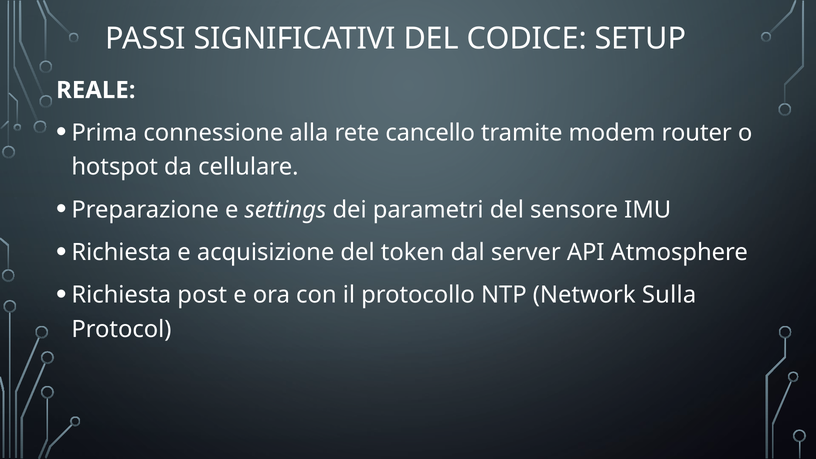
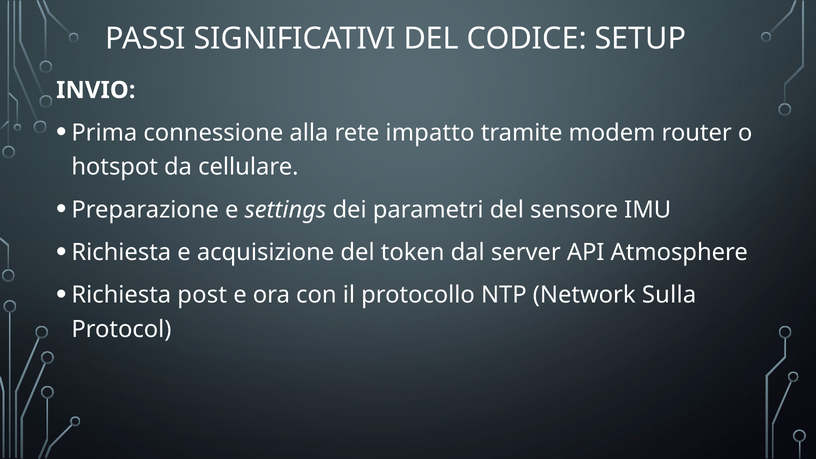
REALE: REALE -> INVIO
cancello: cancello -> impatto
